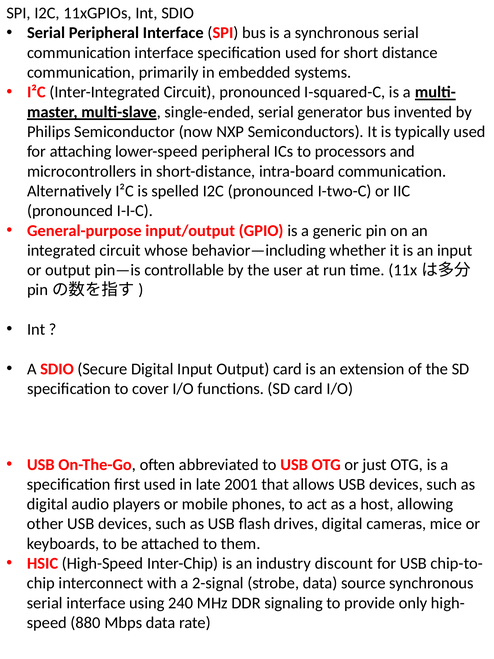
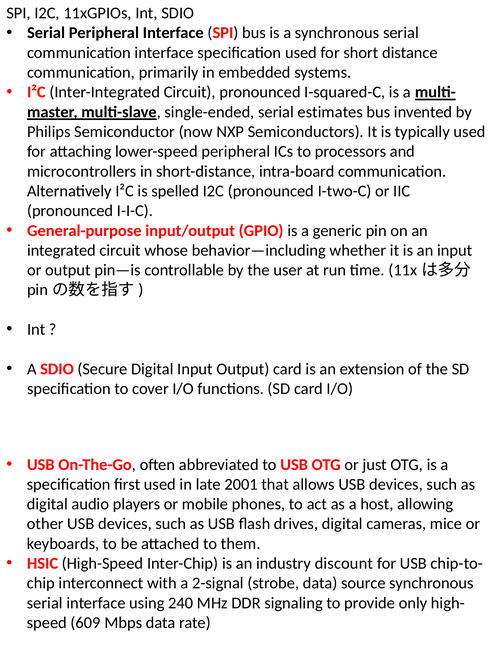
generator: generator -> estimates
880: 880 -> 609
